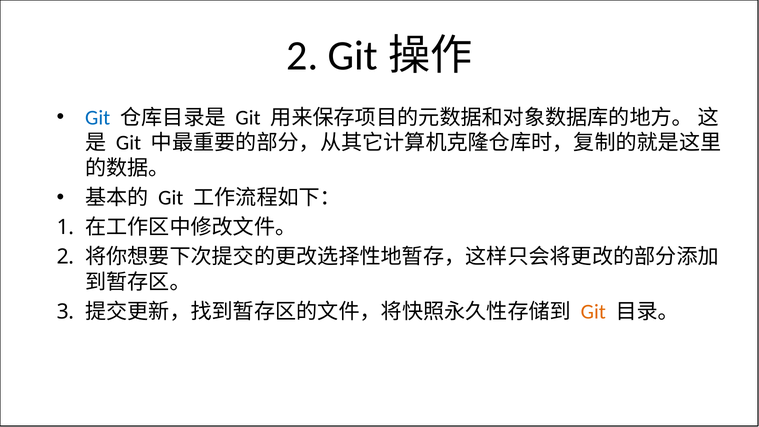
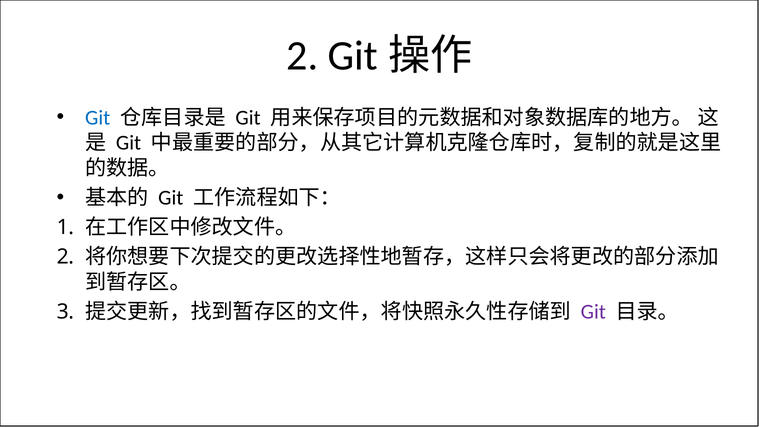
Git at (593, 312) colour: orange -> purple
